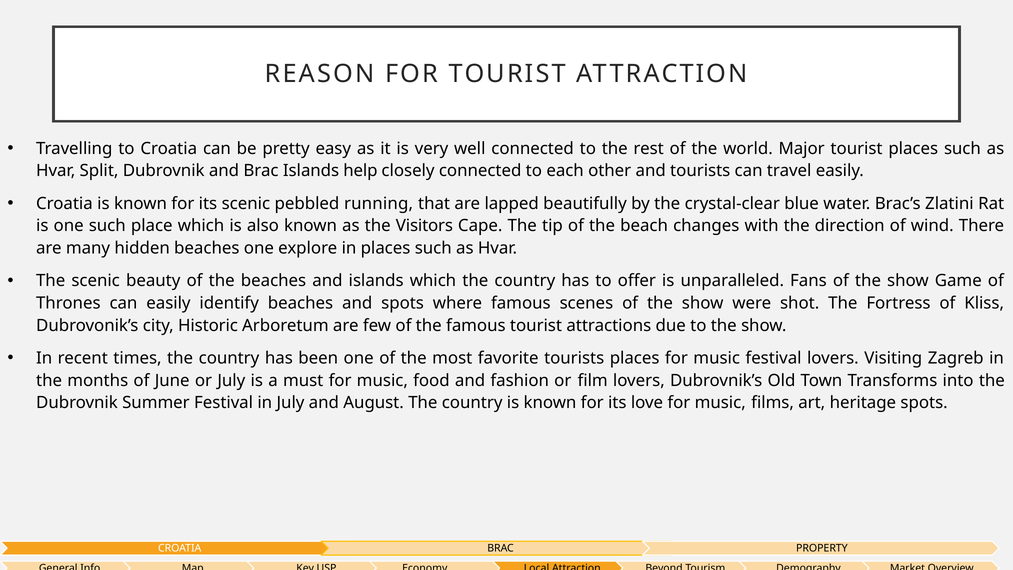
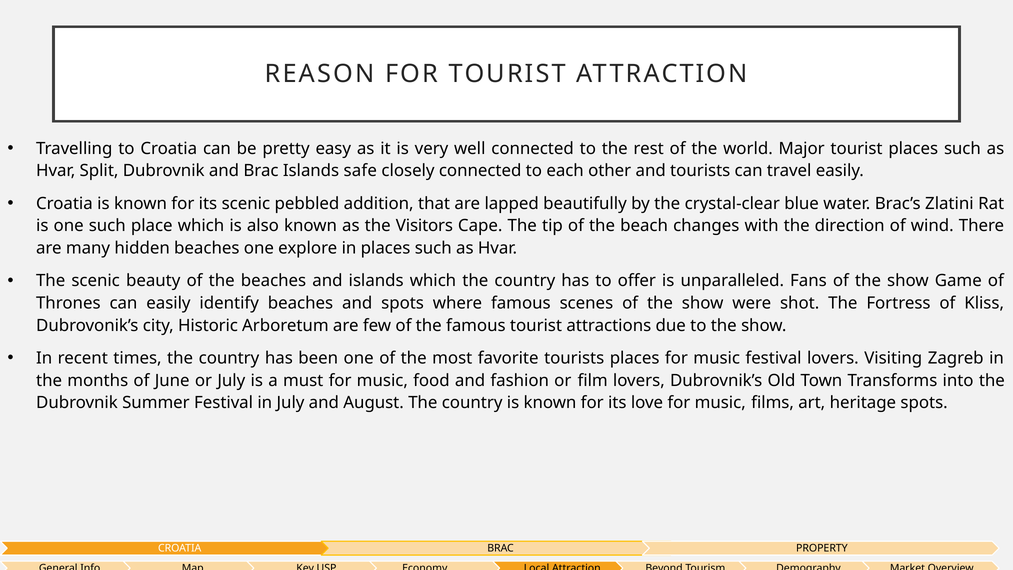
help: help -> safe
running: running -> addition
